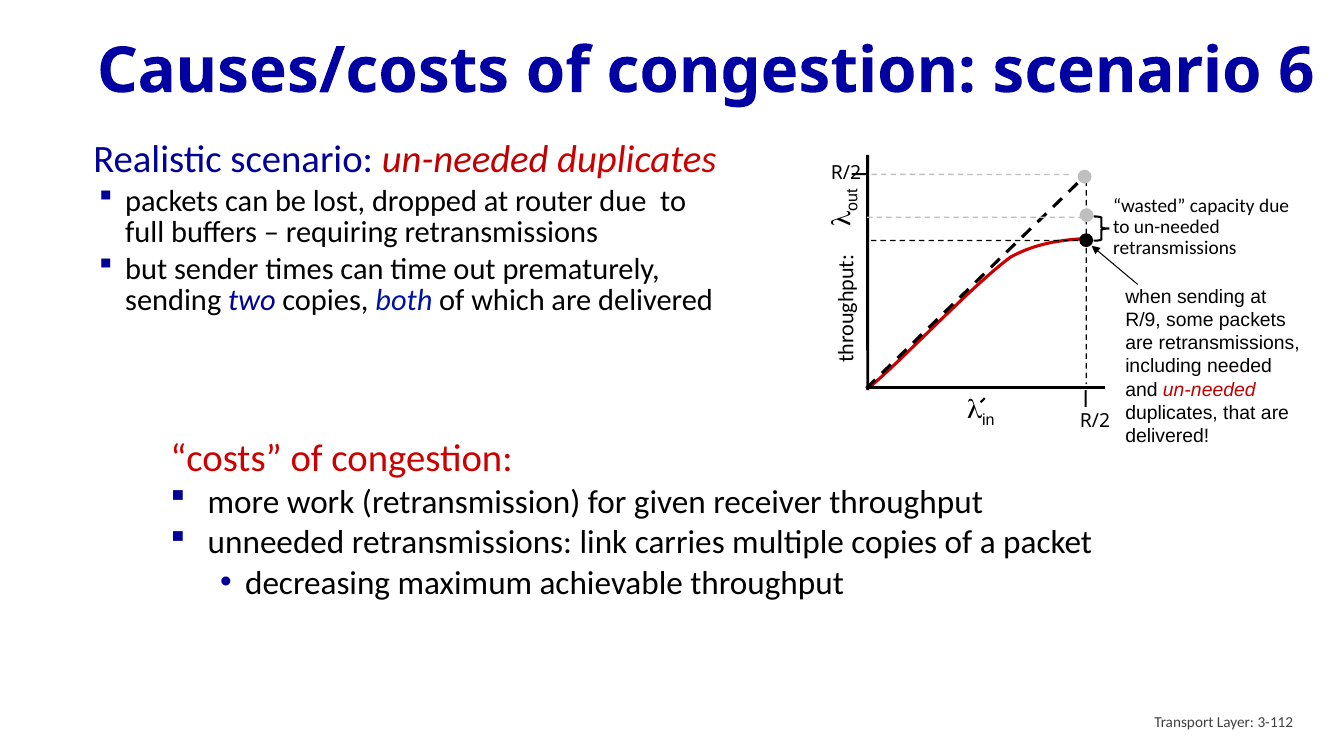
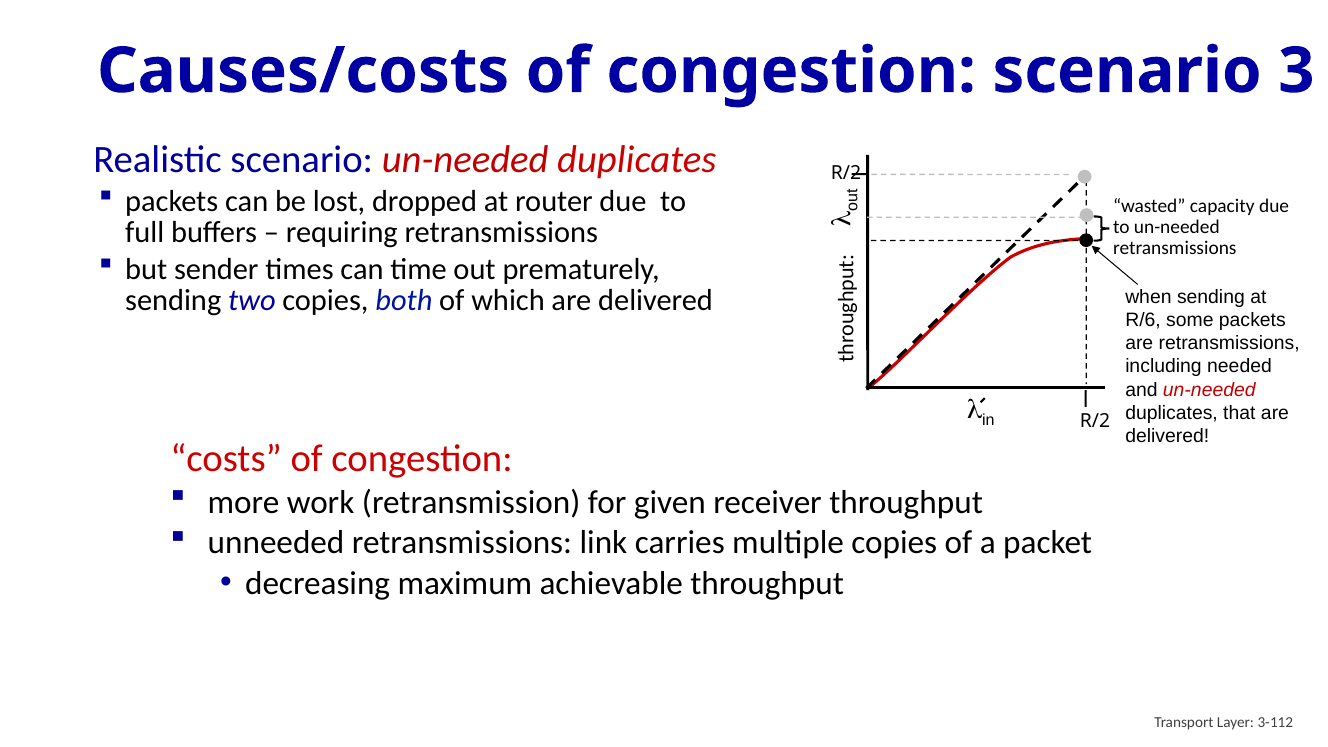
6: 6 -> 3
R/9: R/9 -> R/6
